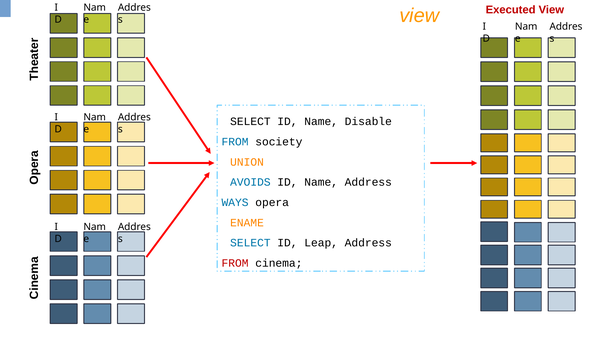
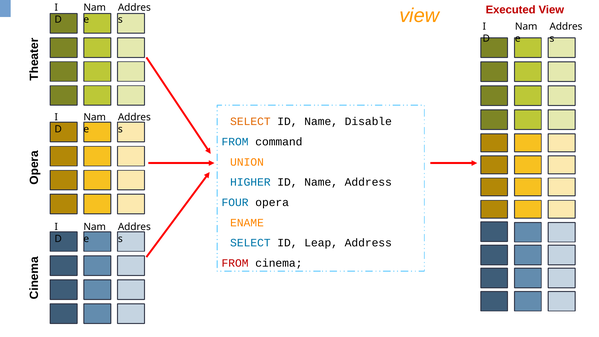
SELECT at (250, 122) colour: black -> orange
society: society -> command
AVOIDS: AVOIDS -> HIGHER
WAYS: WAYS -> FOUR
